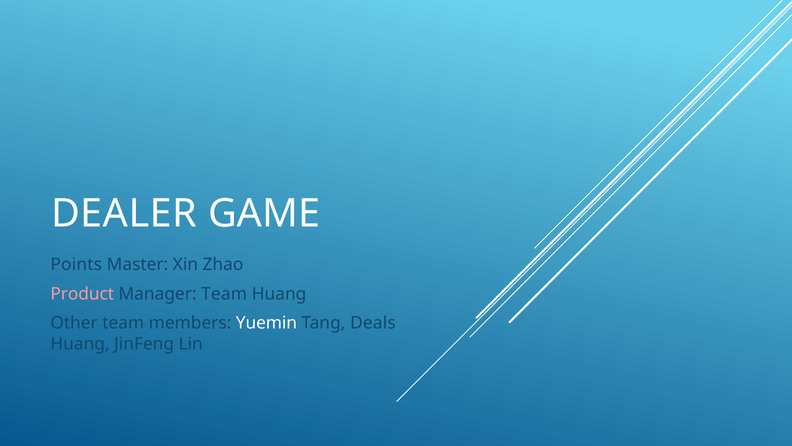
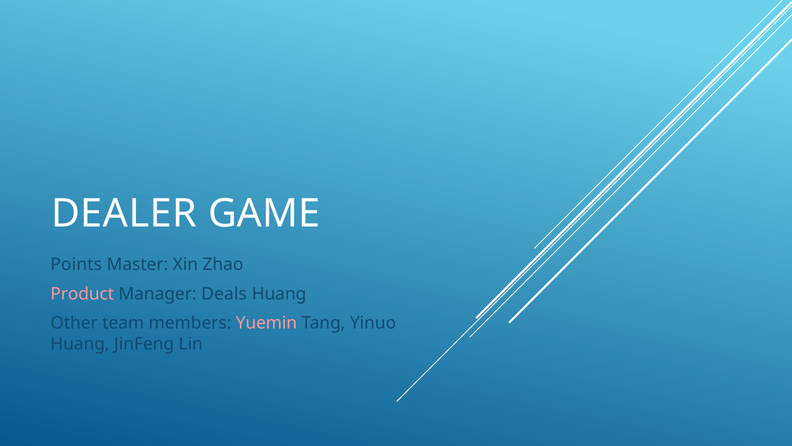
Manager Team: Team -> Deals
Yuemin colour: white -> pink
Deals: Deals -> Yinuo
